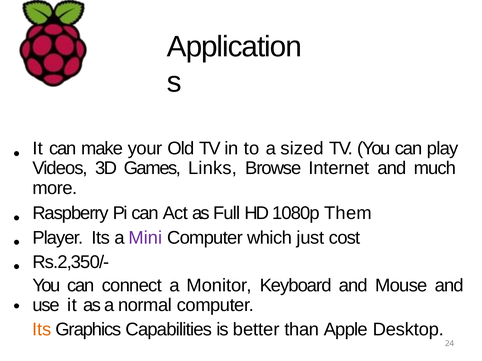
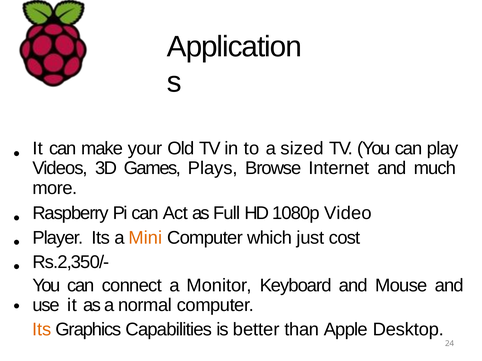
Links: Links -> Plays
Them: Them -> Video
Mini colour: purple -> orange
